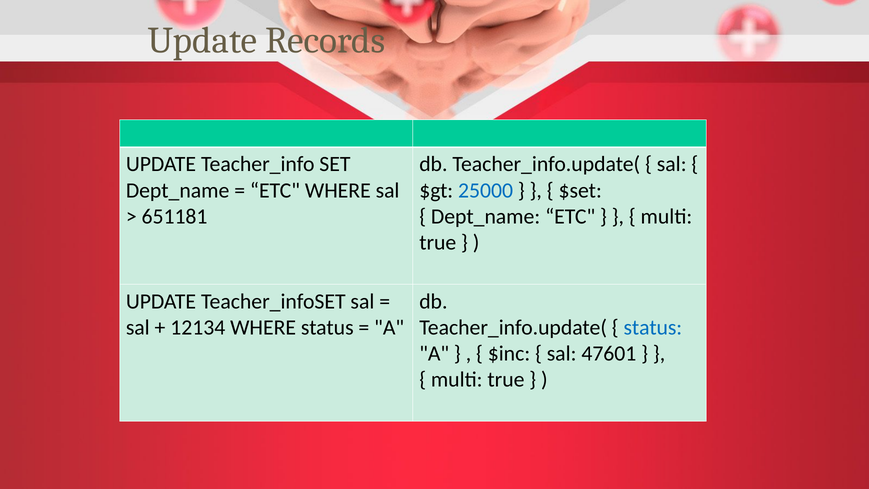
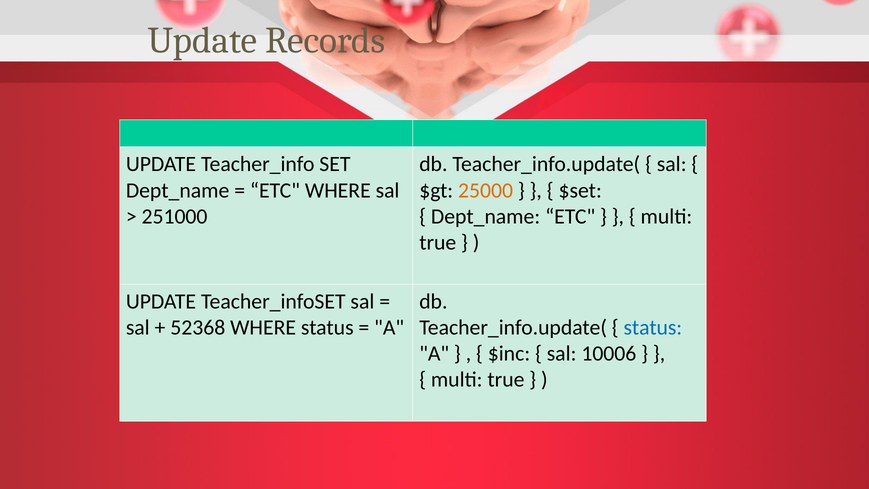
25000 colour: blue -> orange
651181: 651181 -> 251000
12134: 12134 -> 52368
47601: 47601 -> 10006
